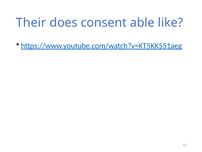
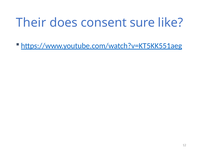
able: able -> sure
